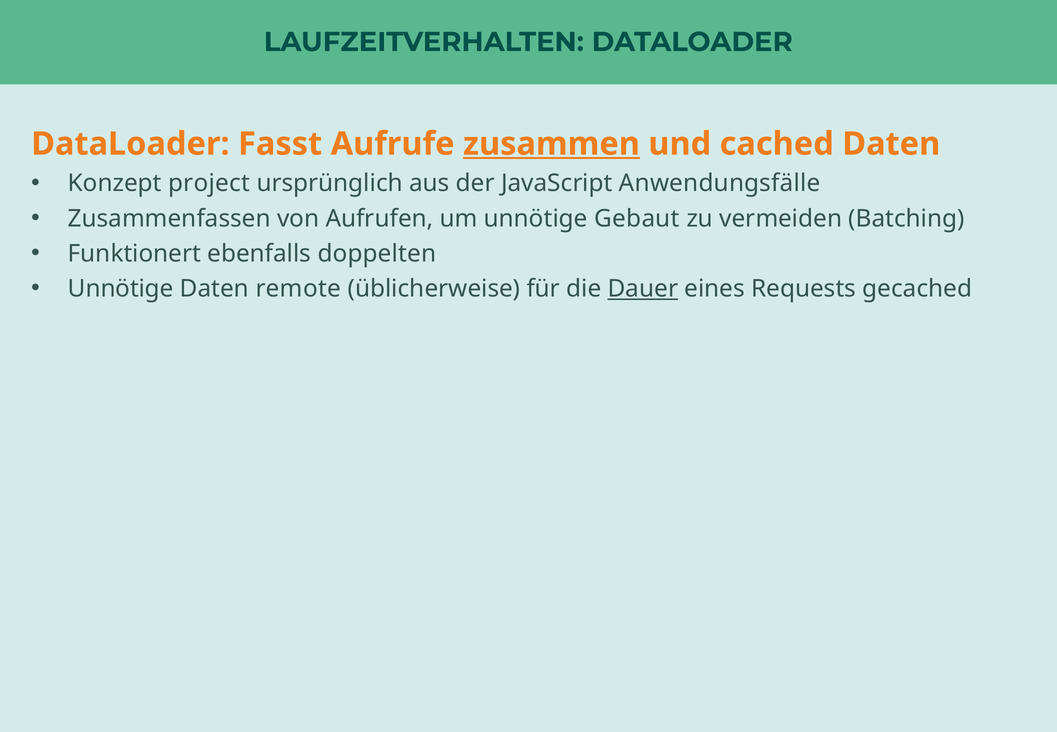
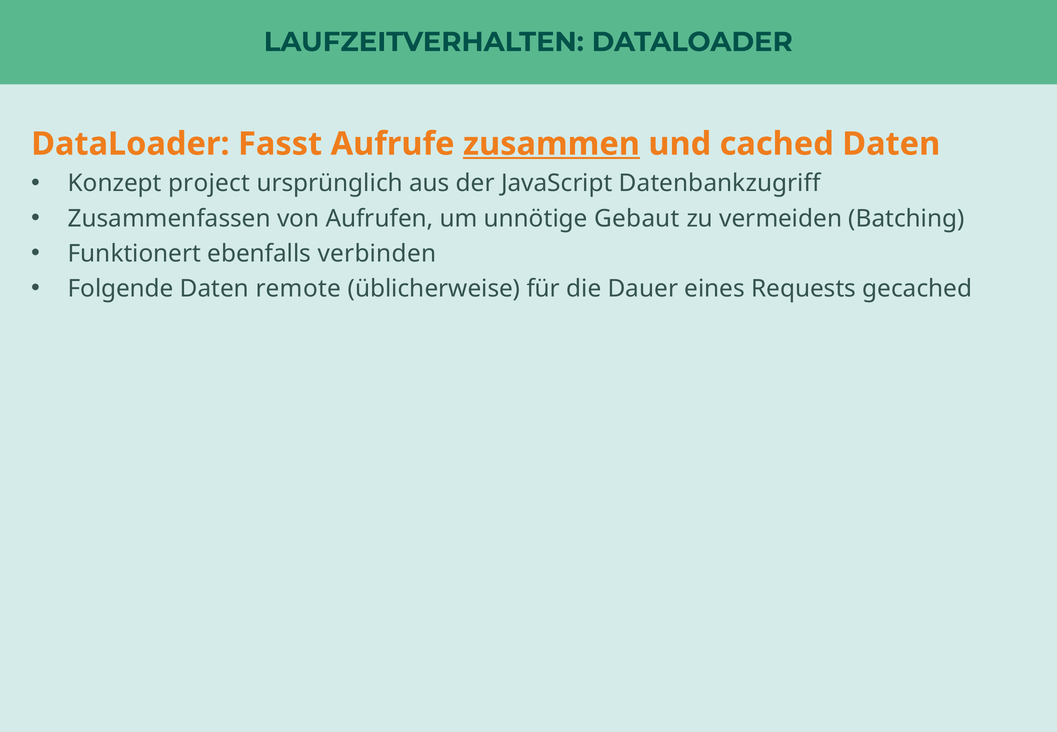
Anwendungsfälle: Anwendungsfälle -> Datenbankzugriff
doppelten: doppelten -> verbinden
Unnötige at (121, 289): Unnötige -> Folgende
Dauer underline: present -> none
